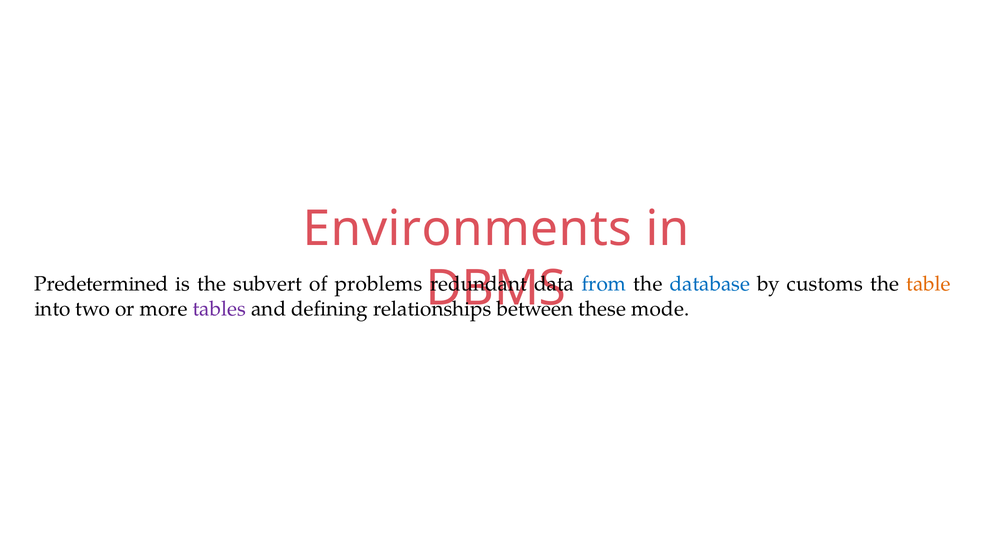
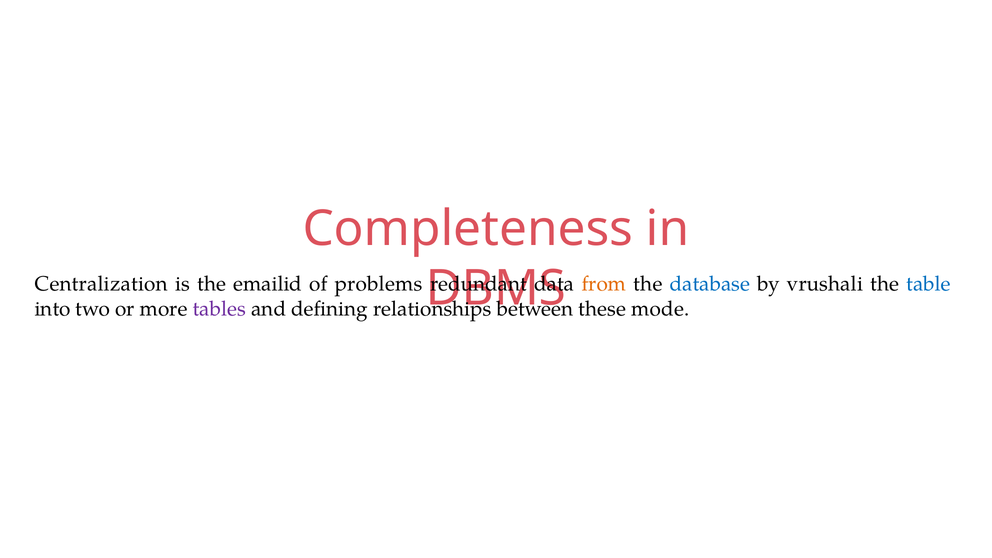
Environments: Environments -> Completeness
Predetermined: Predetermined -> Centralization
subvert: subvert -> emailid
from colour: blue -> orange
customs: customs -> vrushali
table colour: orange -> blue
